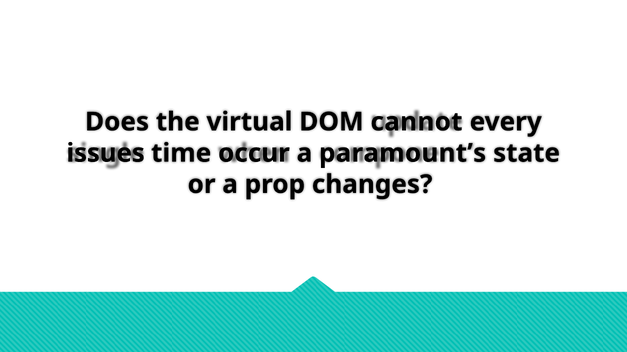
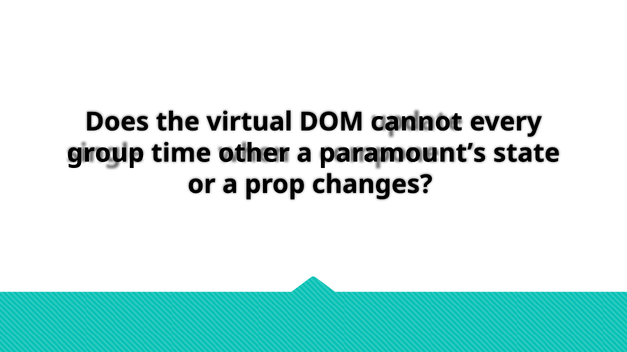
issues: issues -> group
occur: occur -> other
